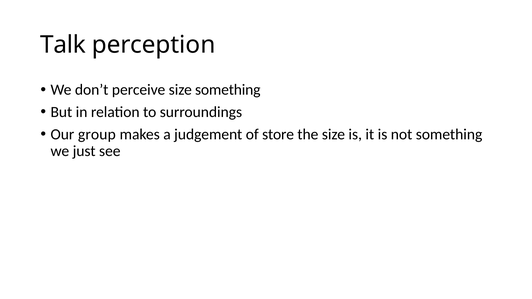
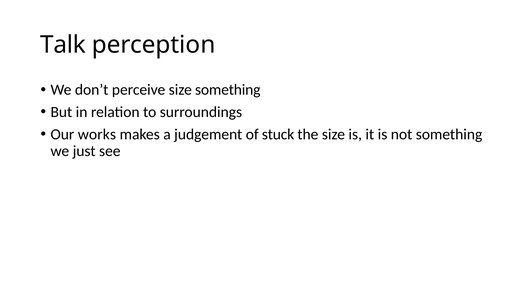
group: group -> works
store: store -> stuck
